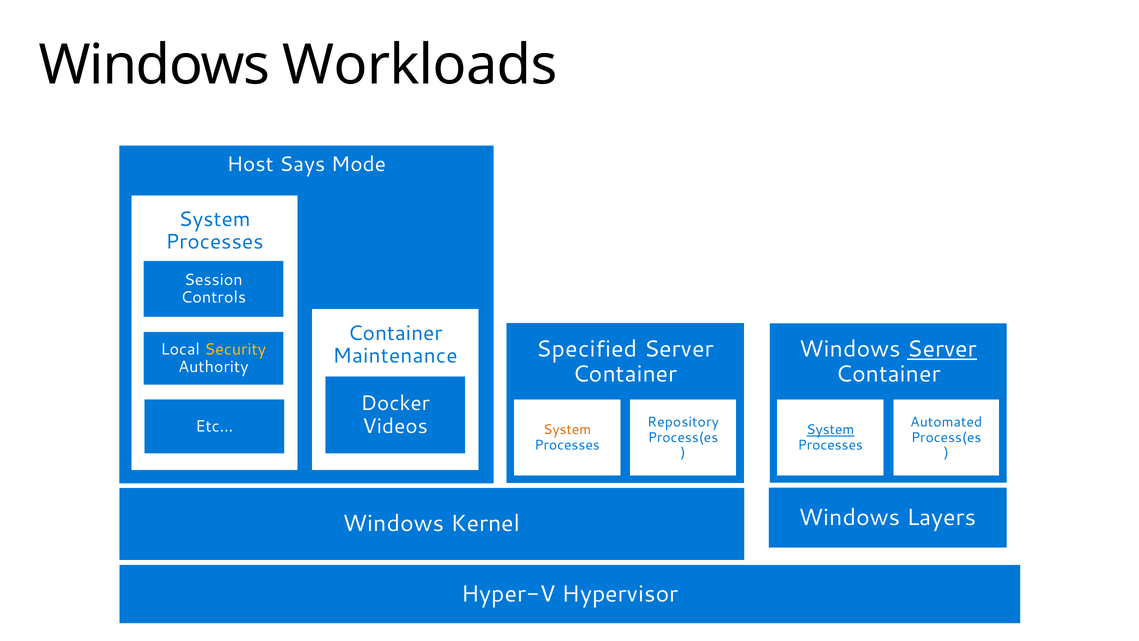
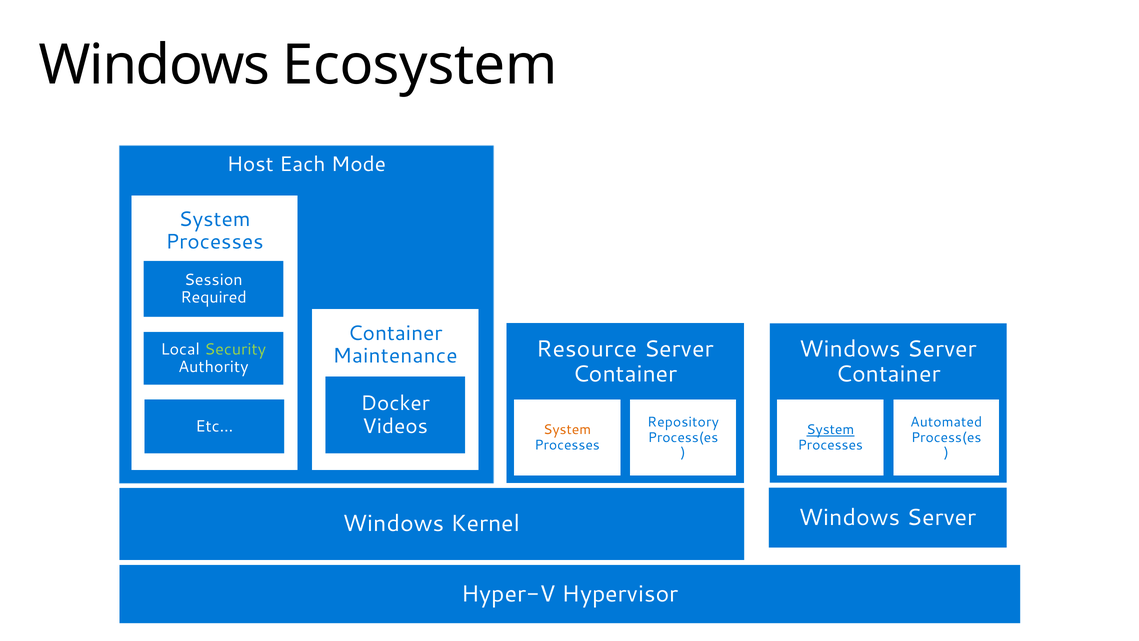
Workloads: Workloads -> Ecosystem
Says: Says -> Each
Controls: Controls -> Required
Specified: Specified -> Resource
Server at (942, 349) underline: present -> none
Security colour: yellow -> light green
Layers at (942, 517): Layers -> Server
